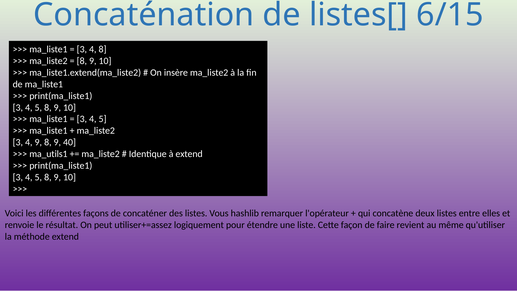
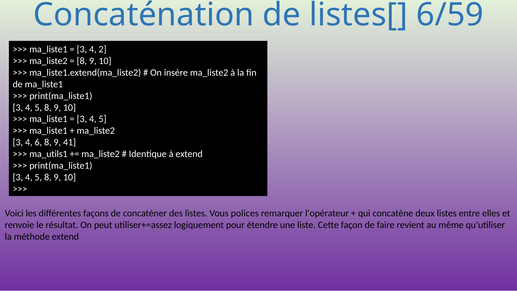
6/15: 6/15 -> 6/59
4 8: 8 -> 2
4 9: 9 -> 6
40: 40 -> 41
hashlib: hashlib -> polices
